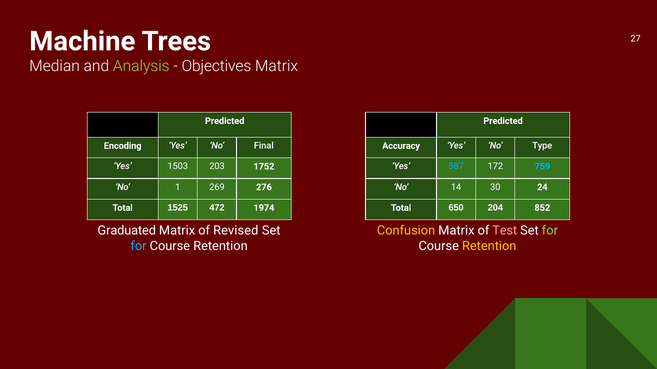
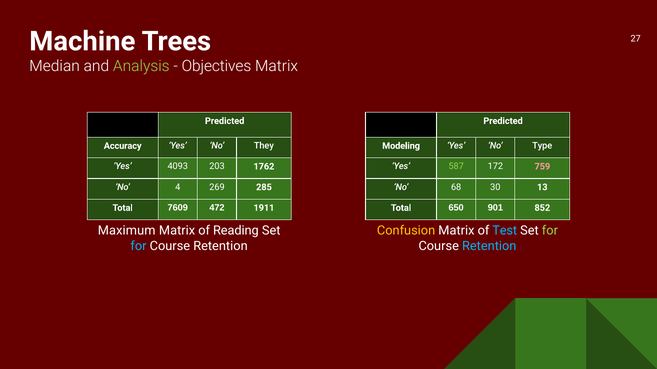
Encoding: Encoding -> Accuracy
Final: Final -> They
Accuracy: Accuracy -> Modeling
1503: 1503 -> 4093
1752: 1752 -> 1762
587 colour: light blue -> light green
759 colour: light blue -> pink
1: 1 -> 4
276: 276 -> 285
14: 14 -> 68
24: 24 -> 13
1525: 1525 -> 7609
1974: 1974 -> 1911
204: 204 -> 901
Graduated: Graduated -> Maximum
Revised: Revised -> Reading
Test colour: pink -> light blue
Retention at (489, 246) colour: yellow -> light blue
